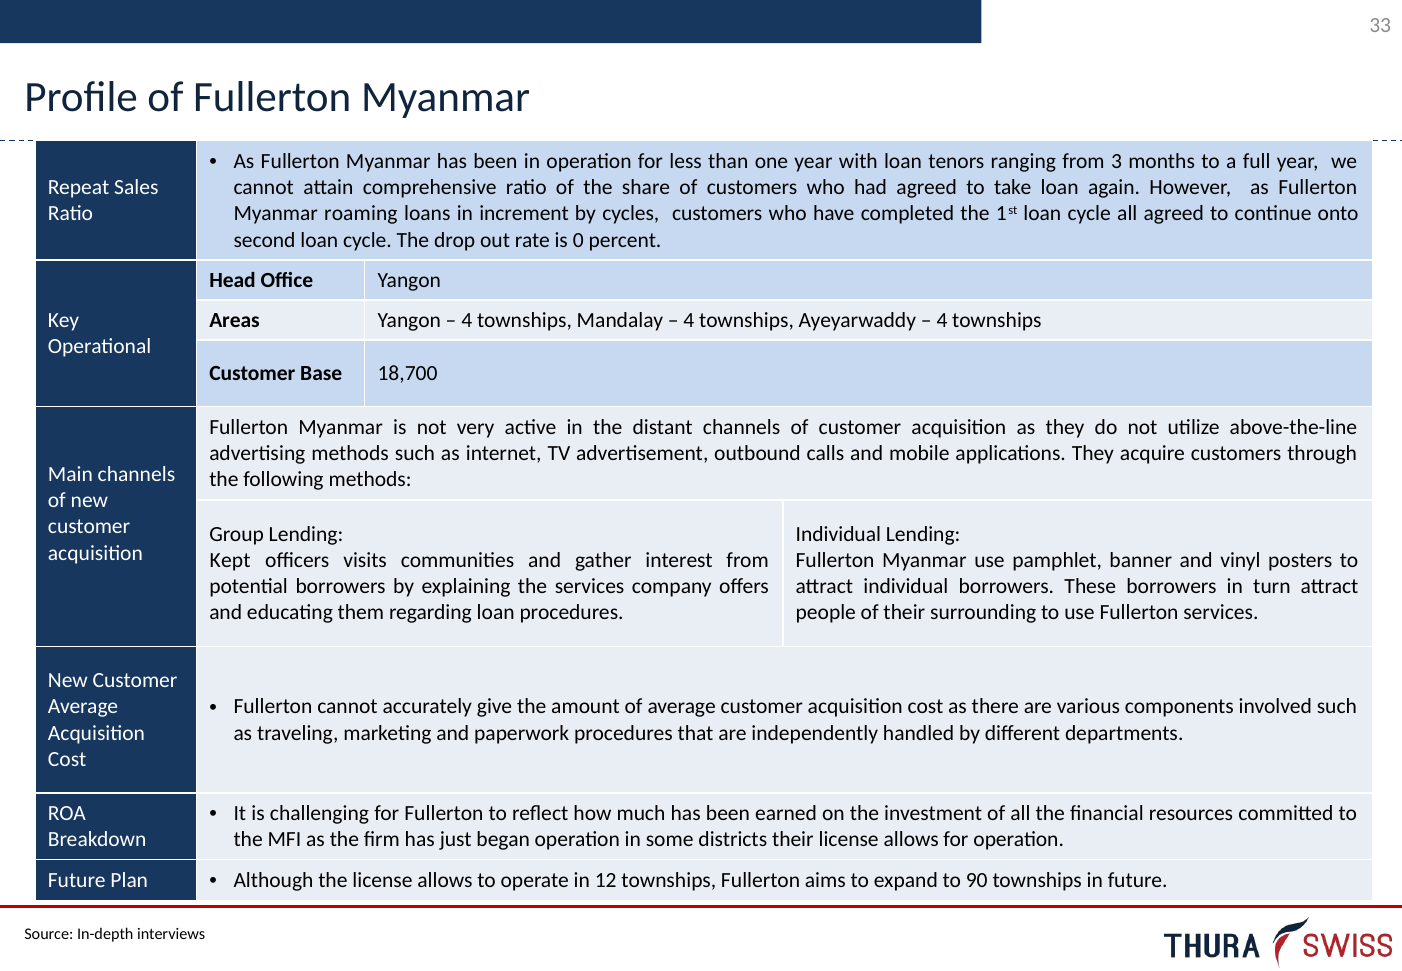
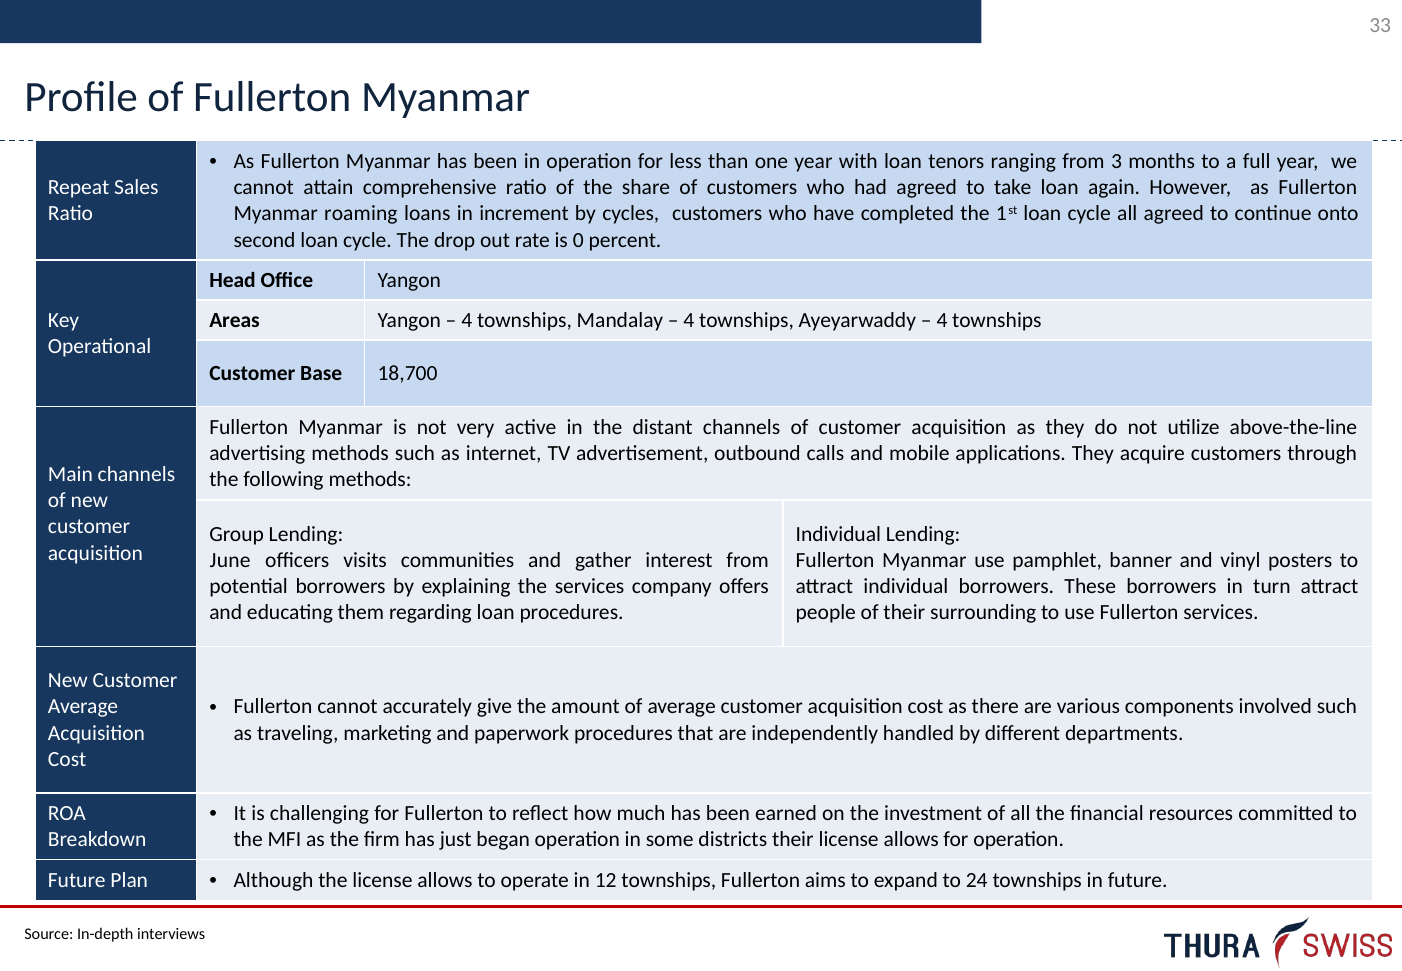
Kept: Kept -> June
90: 90 -> 24
